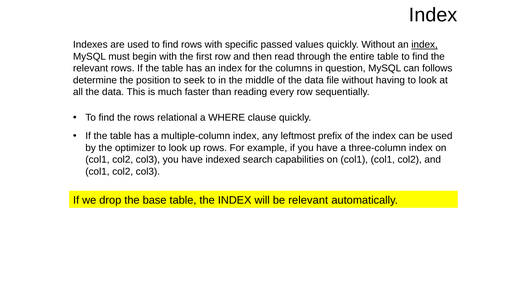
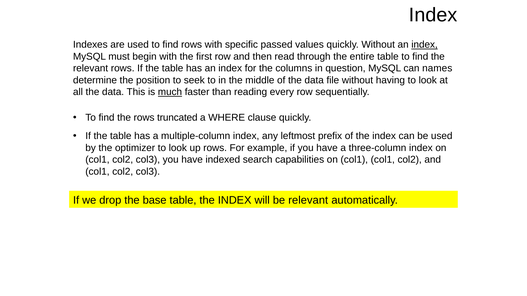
follows: follows -> names
much underline: none -> present
relational: relational -> truncated
